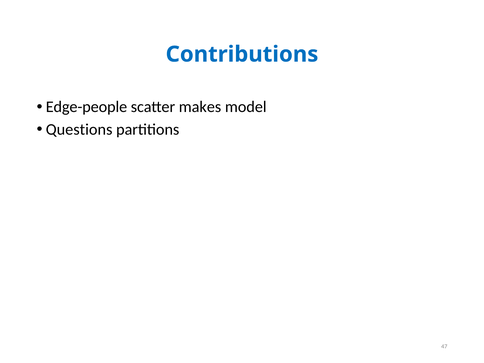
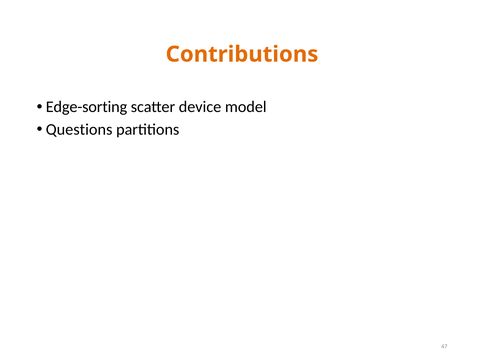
Contributions colour: blue -> orange
Edge-people: Edge-people -> Edge-sorting
makes: makes -> device
